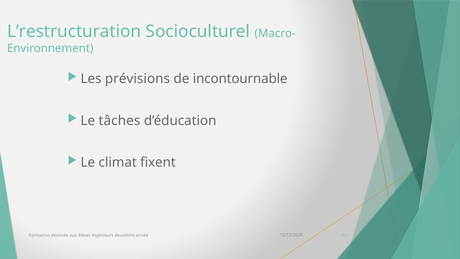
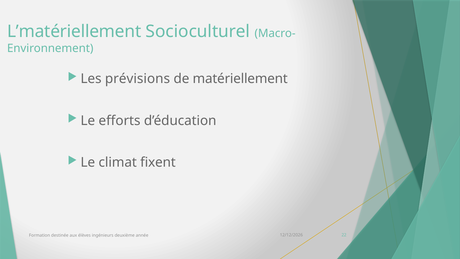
L’restructuration: L’restructuration -> L’matériellement
incontournable: incontournable -> matériellement
tâches: tâches -> efforts
